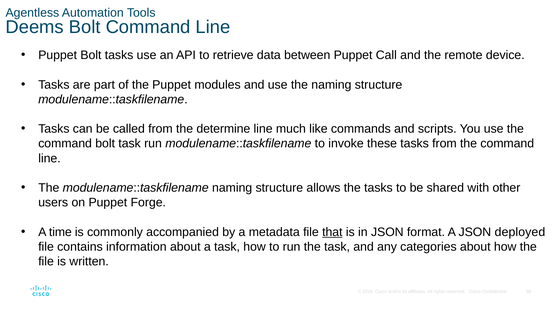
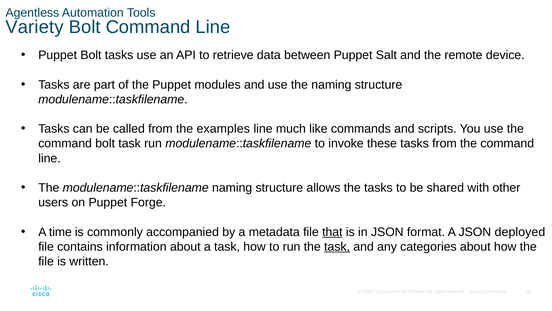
Deems: Deems -> Variety
Call: Call -> Salt
determine: determine -> examples
task at (337, 246) underline: none -> present
